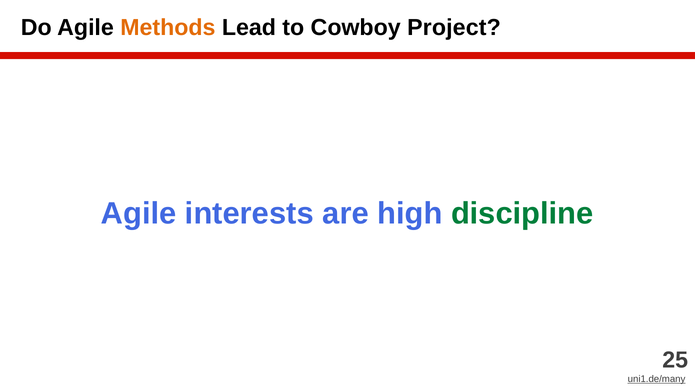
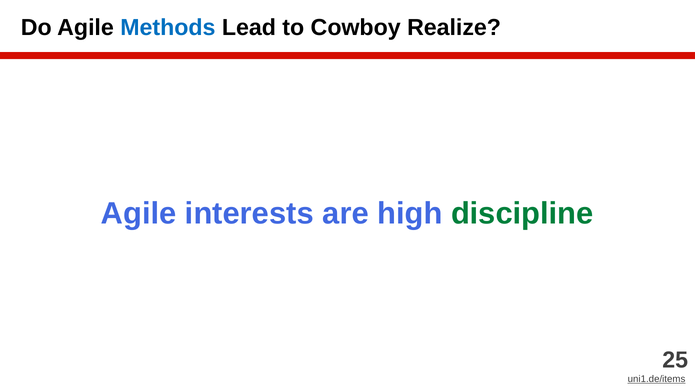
Methods colour: orange -> blue
Project: Project -> Realize
uni1.de/many: uni1.de/many -> uni1.de/items
